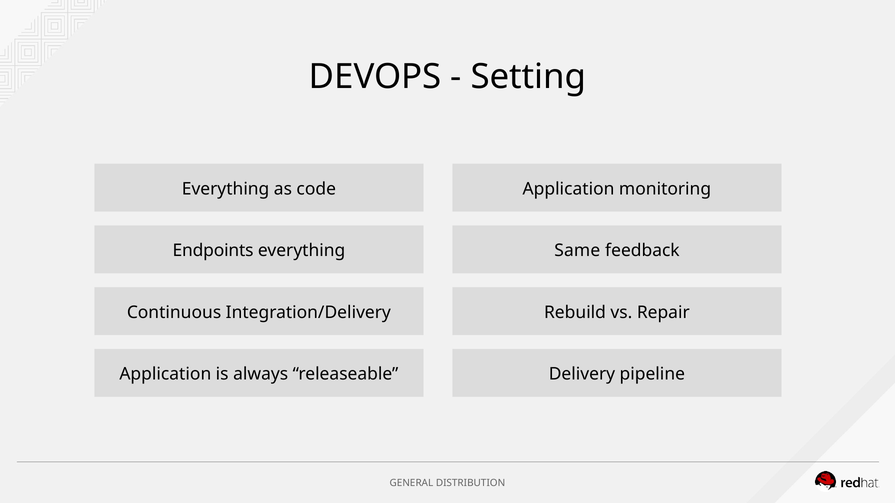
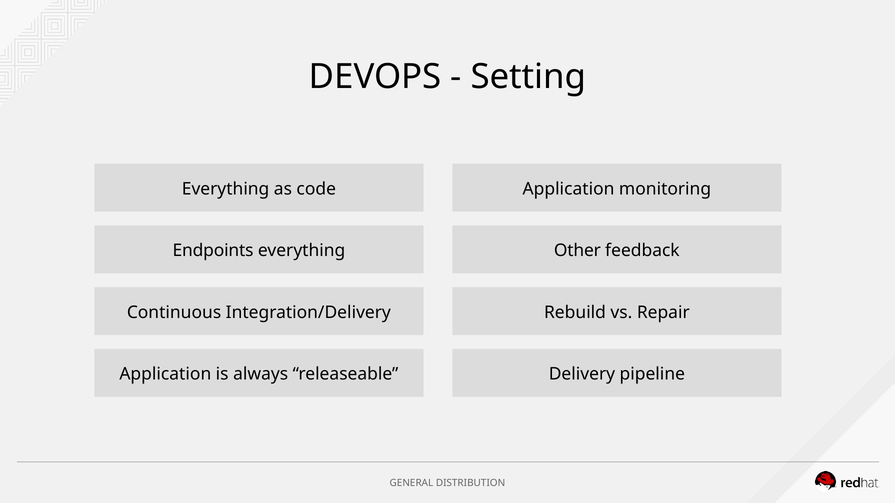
Same: Same -> Other
